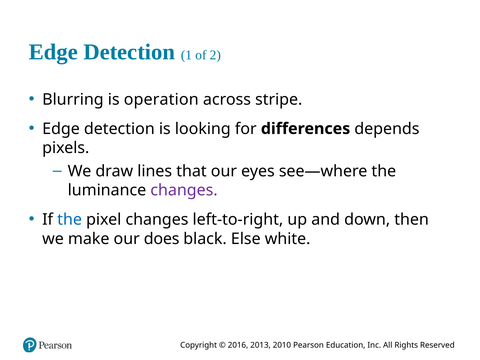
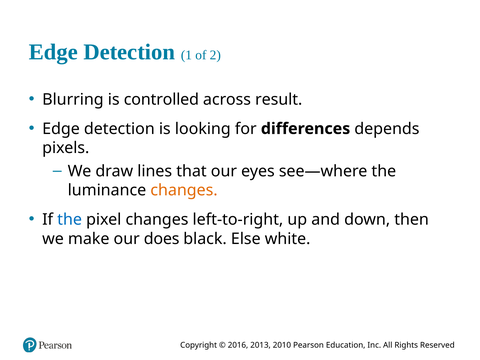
operation: operation -> controlled
stripe: stripe -> result
changes at (184, 190) colour: purple -> orange
